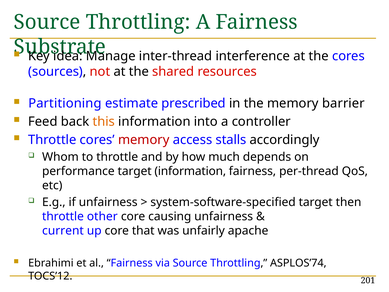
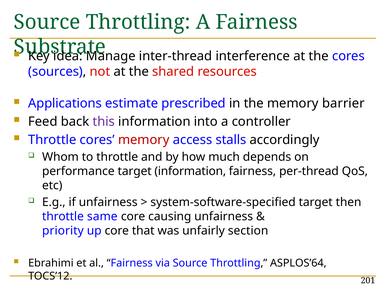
Partitioning: Partitioning -> Applications
this colour: orange -> purple
other: other -> same
current: current -> priority
apache: apache -> section
ASPLOS’74: ASPLOS’74 -> ASPLOS’64
